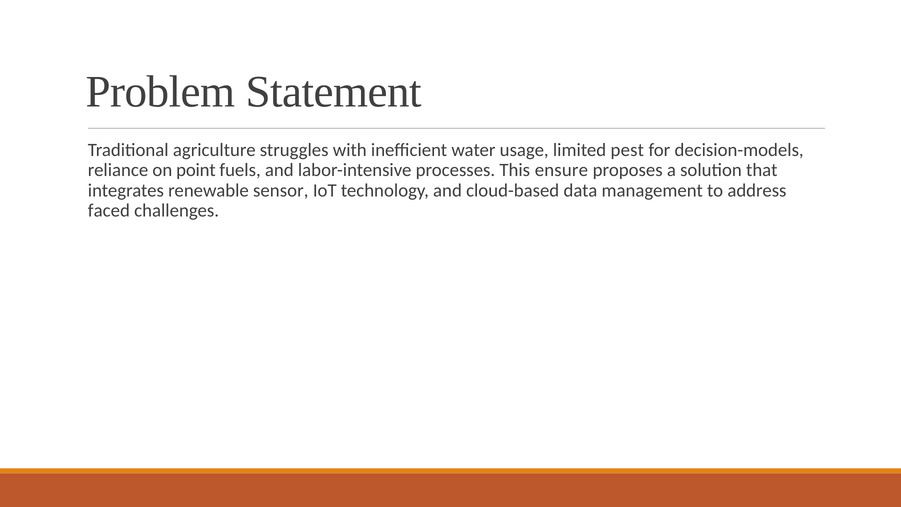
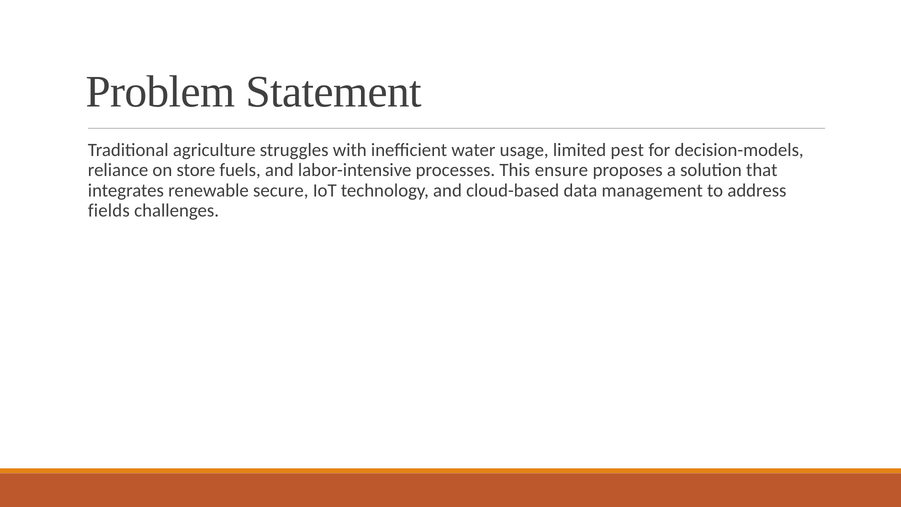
point: point -> store
sensor: sensor -> secure
faced: faced -> fields
